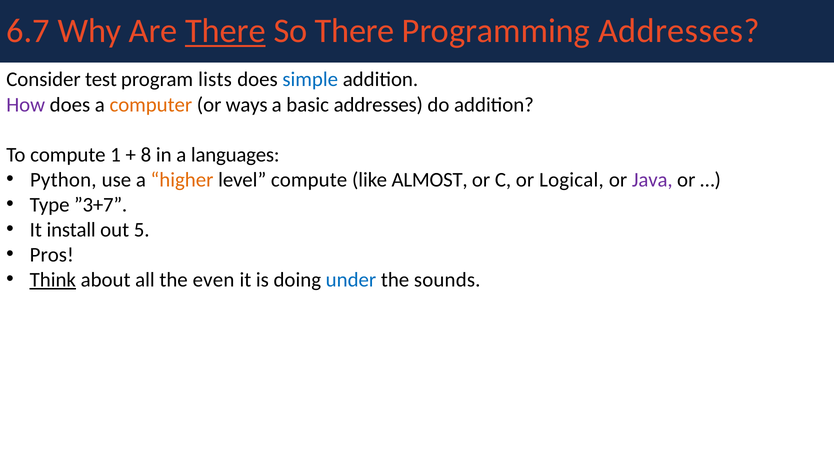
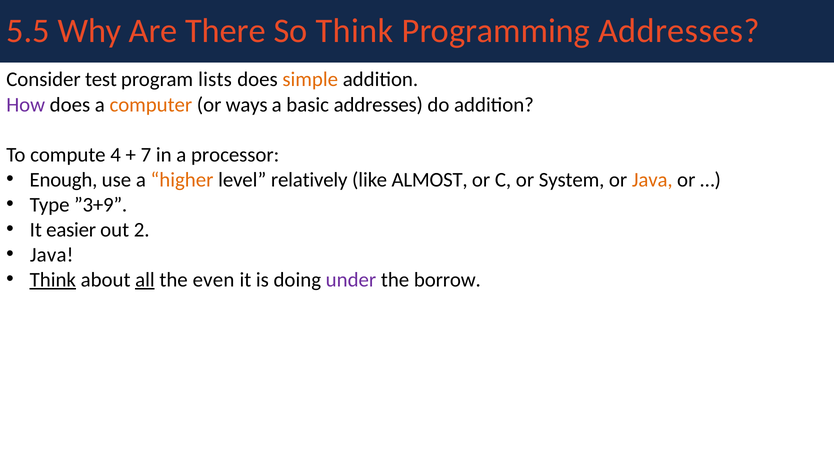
6.7: 6.7 -> 5.5
There at (225, 31) underline: present -> none
So There: There -> Think
simple colour: blue -> orange
1: 1 -> 4
8: 8 -> 7
languages: languages -> processor
Python: Python -> Enough
level compute: compute -> relatively
Logical: Logical -> System
Java at (652, 180) colour: purple -> orange
”3+7: ”3+7 -> ”3+9
install: install -> easier
5: 5 -> 2
Pros at (52, 255): Pros -> Java
all underline: none -> present
under colour: blue -> purple
sounds: sounds -> borrow
